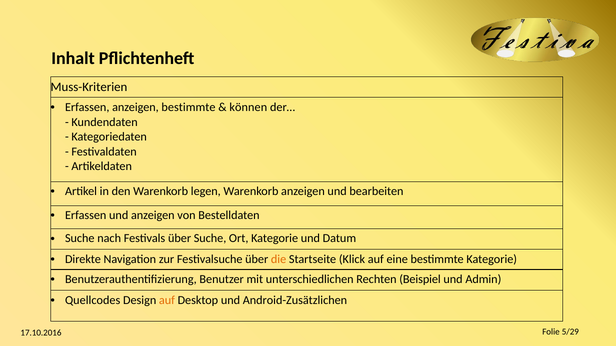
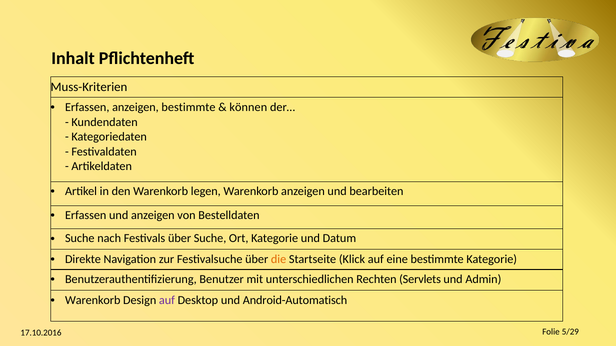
Beispiel: Beispiel -> Servlets
Quellcodes at (93, 301): Quellcodes -> Warenkorb
auf at (167, 301) colour: orange -> purple
Android-Zusätzlichen: Android-Zusätzlichen -> Android-Automatisch
